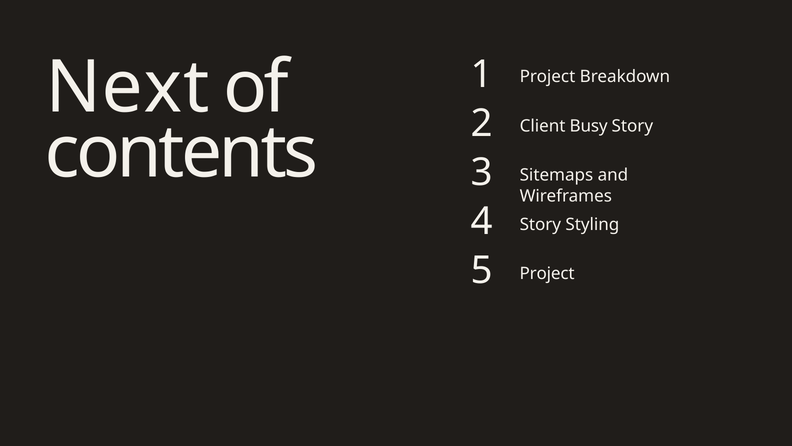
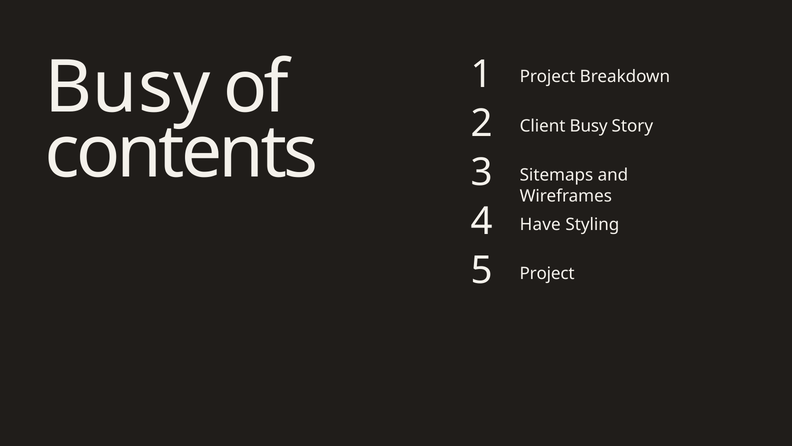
Next at (127, 87): Next -> Busy
Story at (540, 224): Story -> Have
